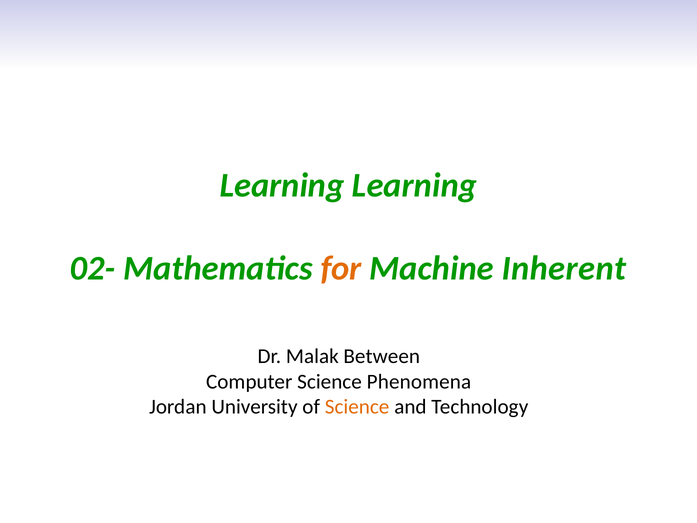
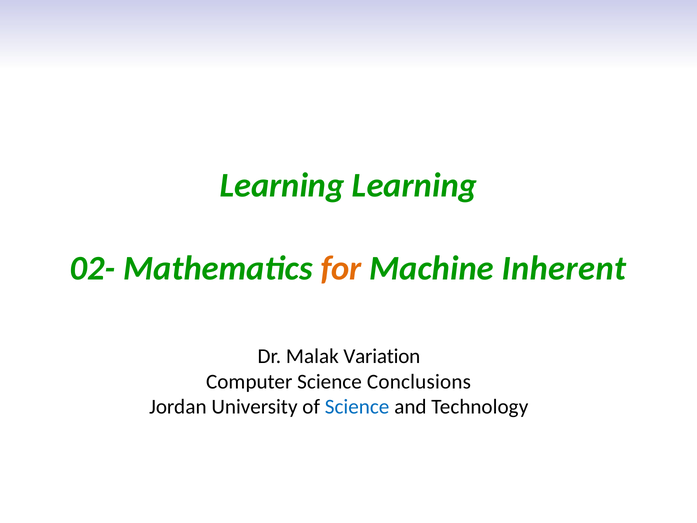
Between: Between -> Variation
Phenomena: Phenomena -> Conclusions
Science at (357, 407) colour: orange -> blue
